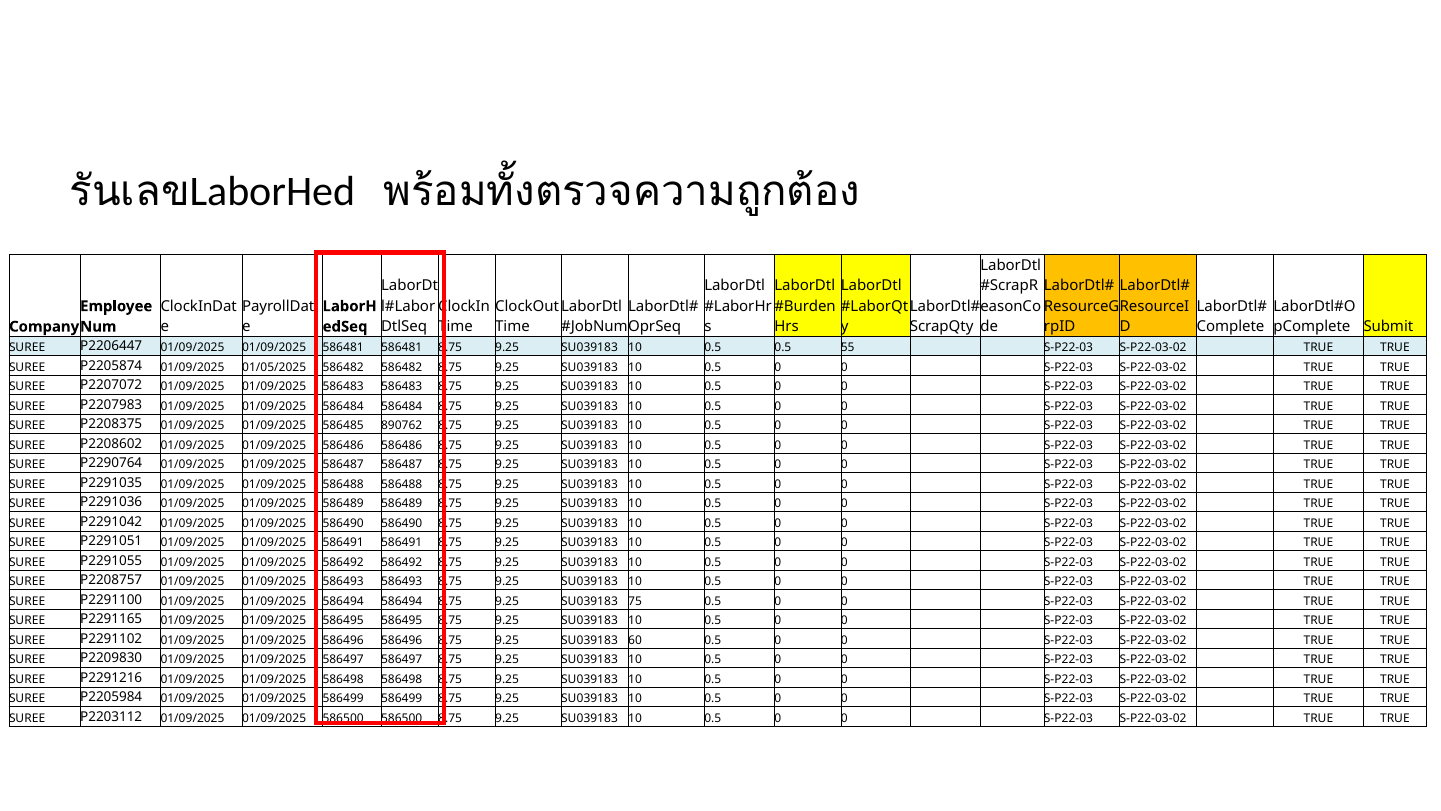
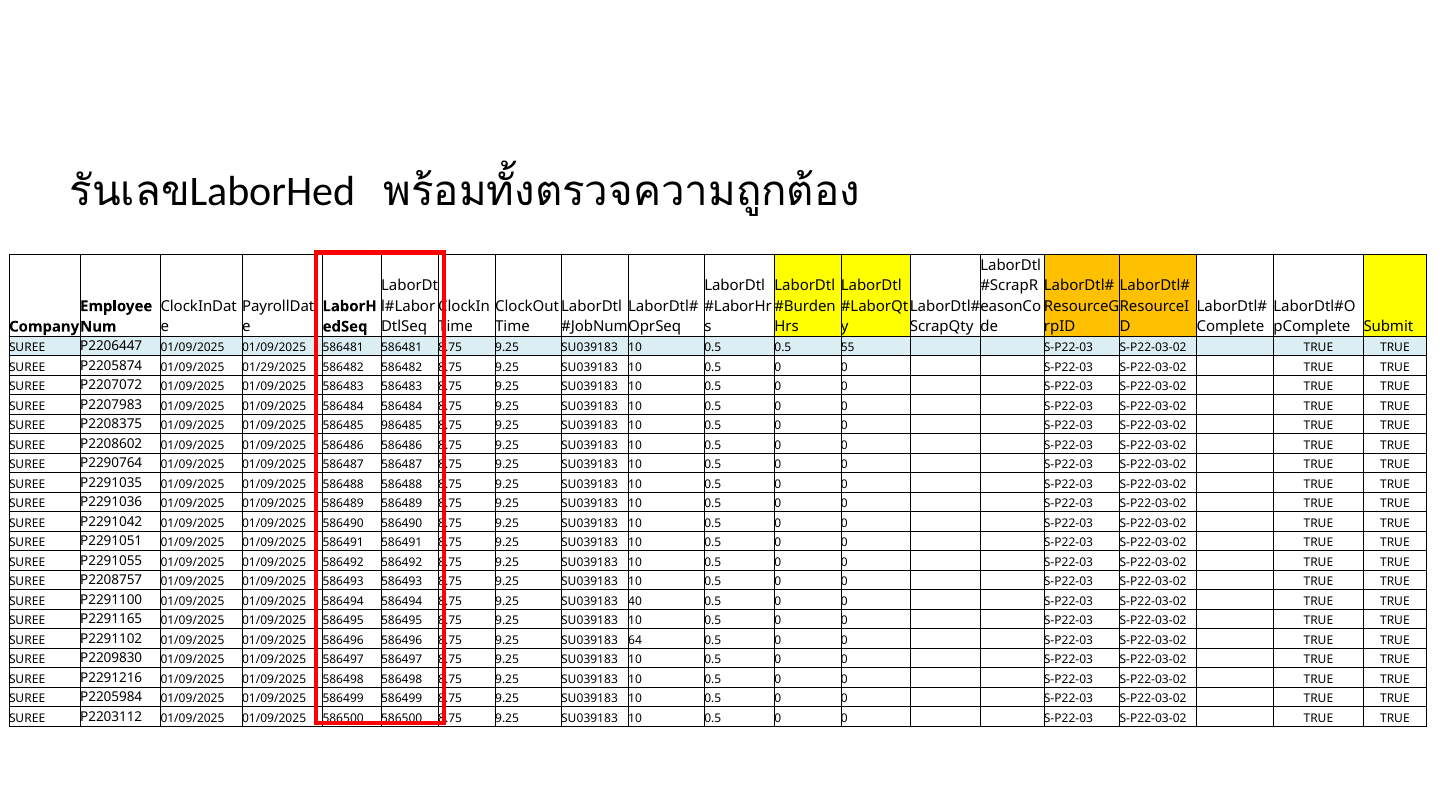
01/05/2025: 01/05/2025 -> 01/29/2025
890762: 890762 -> 986485
75: 75 -> 40
60: 60 -> 64
